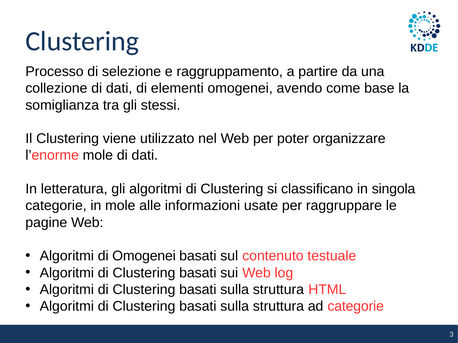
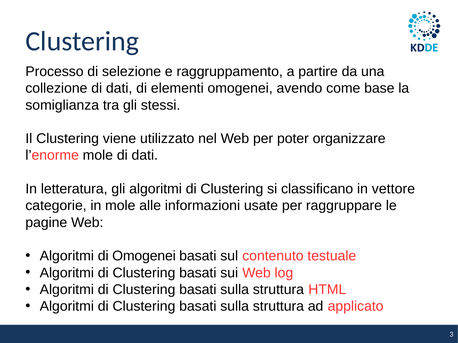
singola: singola -> vettore
ad categorie: categorie -> applicato
